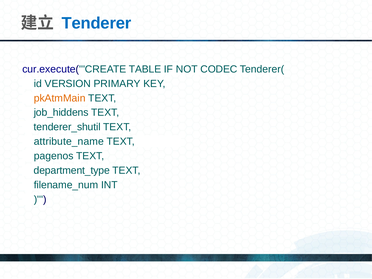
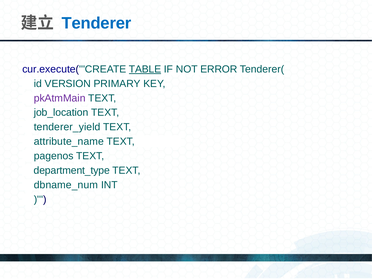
TABLE underline: none -> present
CODEC: CODEC -> ERROR
pkAtmMain colour: orange -> purple
job_hiddens: job_hiddens -> job_location
tenderer_shutil: tenderer_shutil -> tenderer_yield
filename_num: filename_num -> dbname_num
